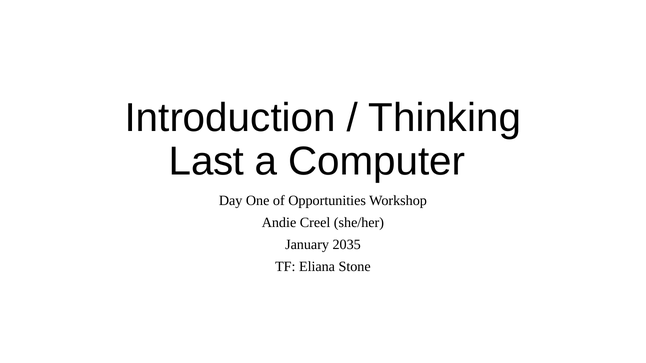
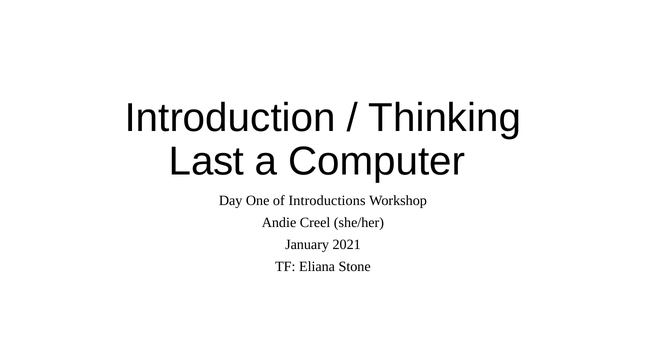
Opportunities: Opportunities -> Introductions
2035: 2035 -> 2021
